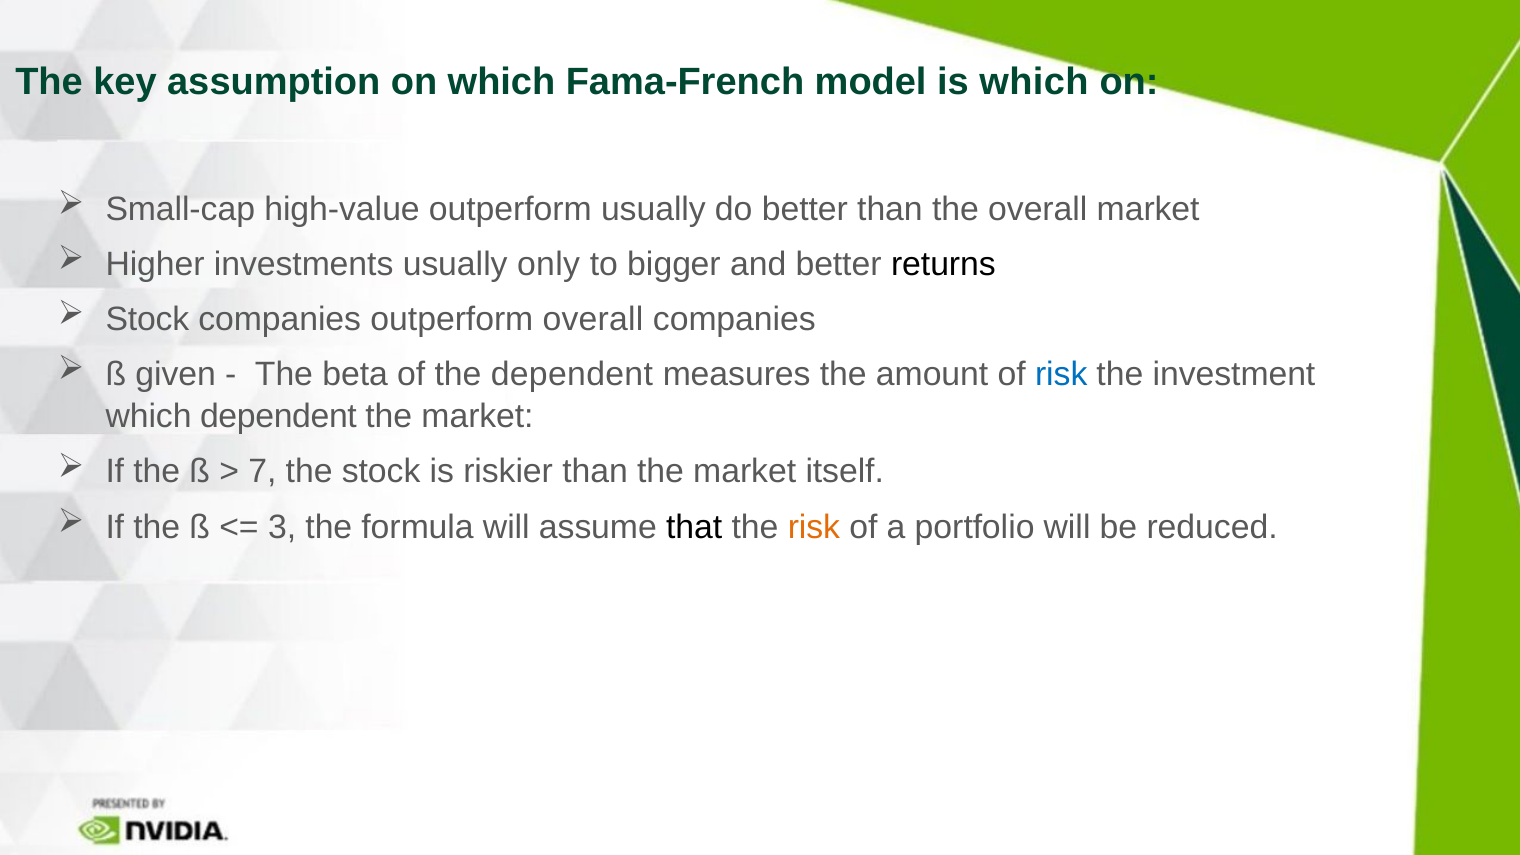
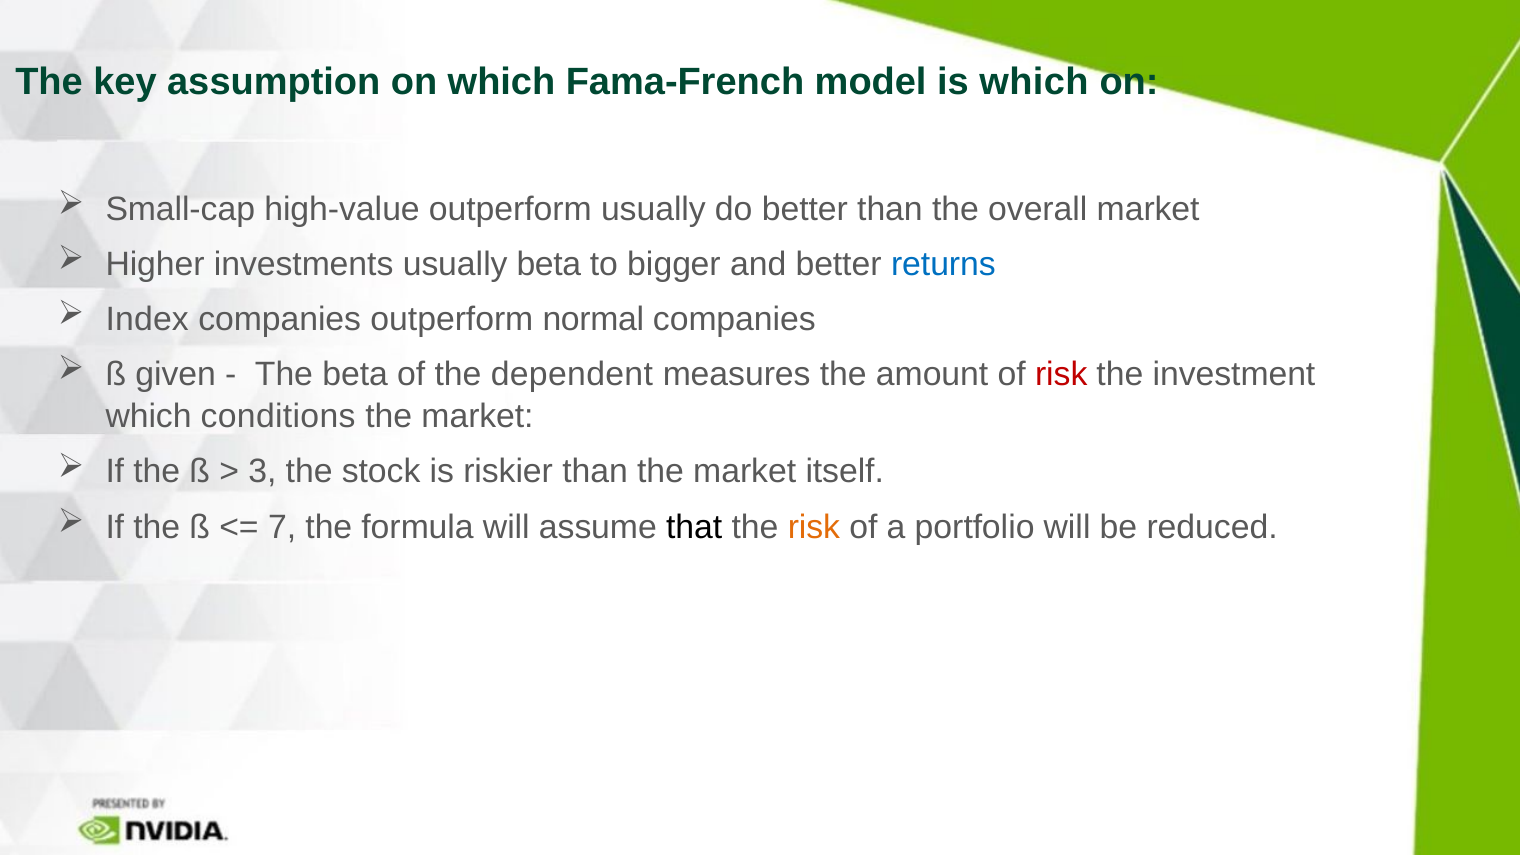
usually only: only -> beta
returns colour: black -> blue
Stock at (147, 319): Stock -> Index
outperform overall: overall -> normal
risk at (1061, 374) colour: blue -> red
which dependent: dependent -> conditions
7: 7 -> 3
3: 3 -> 7
